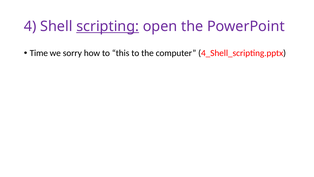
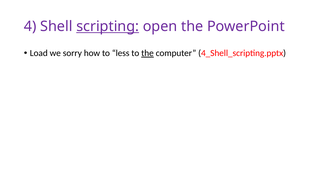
Time: Time -> Load
this: this -> less
the at (147, 53) underline: none -> present
